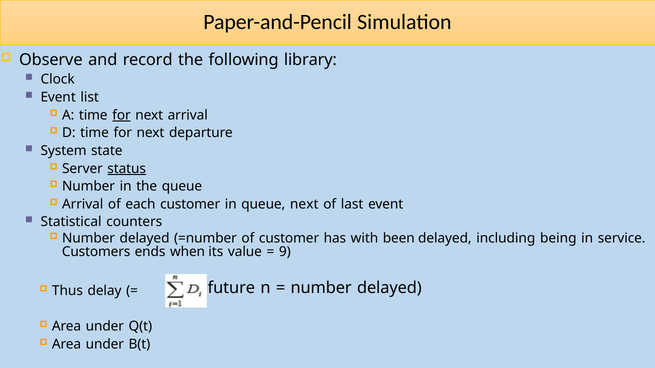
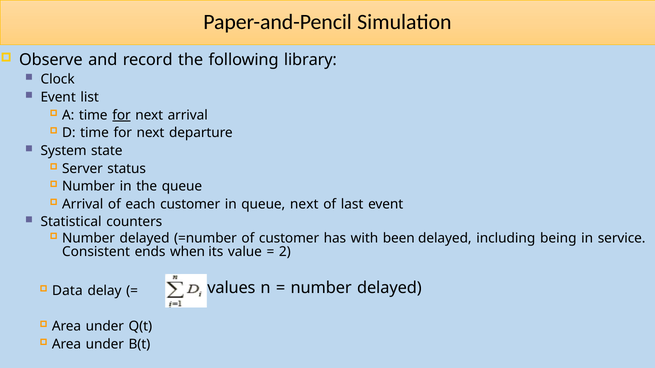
status underline: present -> none
Customers: Customers -> Consistent
9: 9 -> 2
future: future -> values
Thus: Thus -> Data
